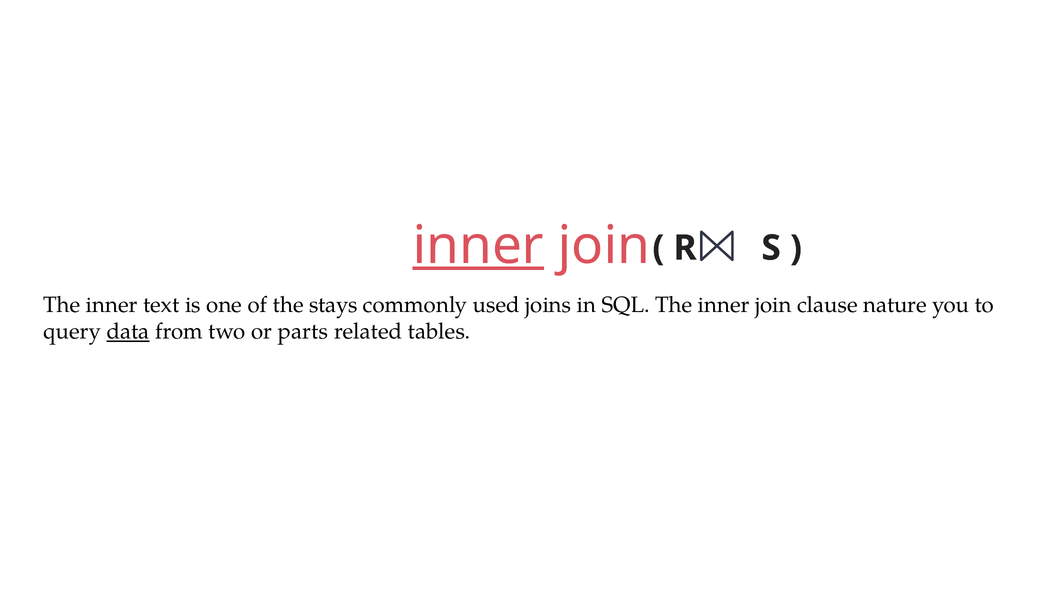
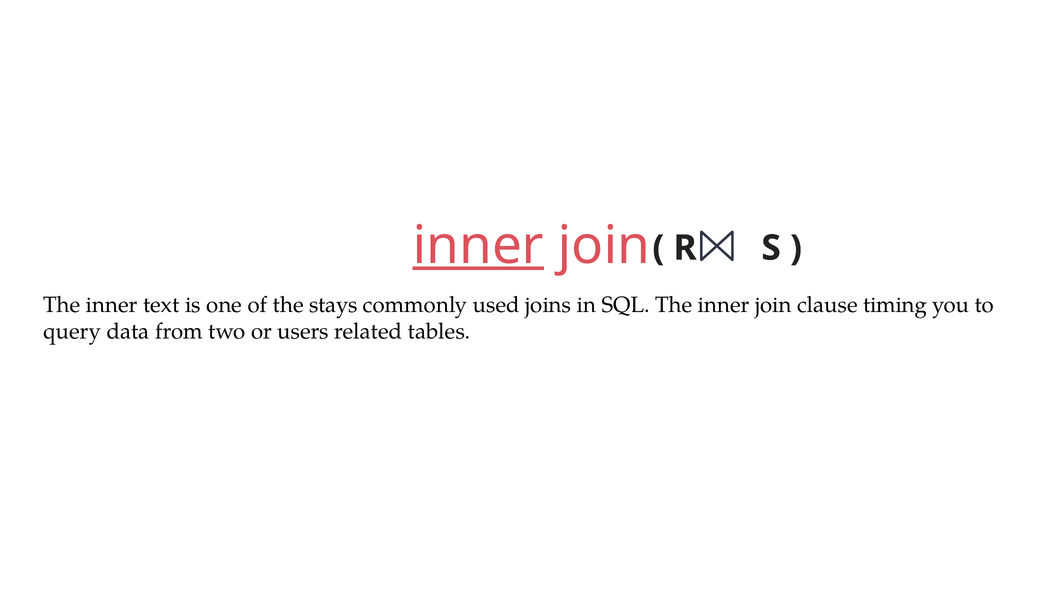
nature: nature -> timing
data underline: present -> none
parts: parts -> users
